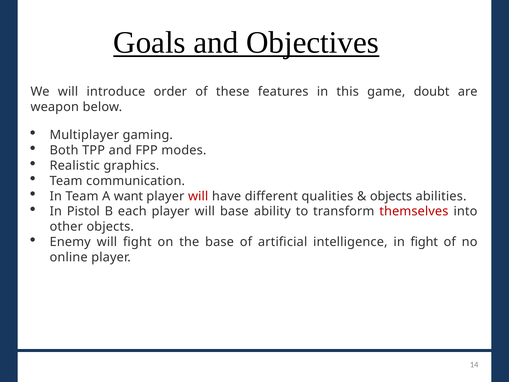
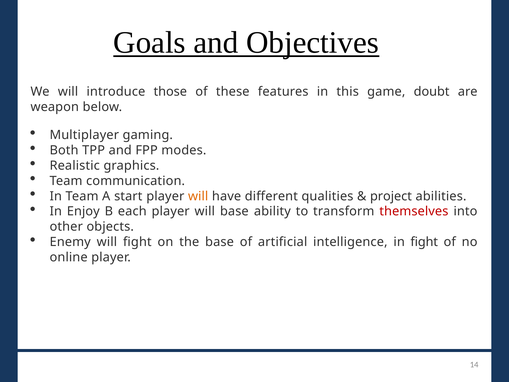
order: order -> those
want: want -> start
will at (198, 196) colour: red -> orange
objects at (391, 196): objects -> project
Pistol: Pistol -> Enjoy
